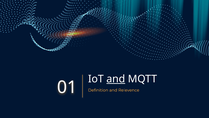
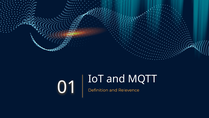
and at (116, 79) underline: present -> none
